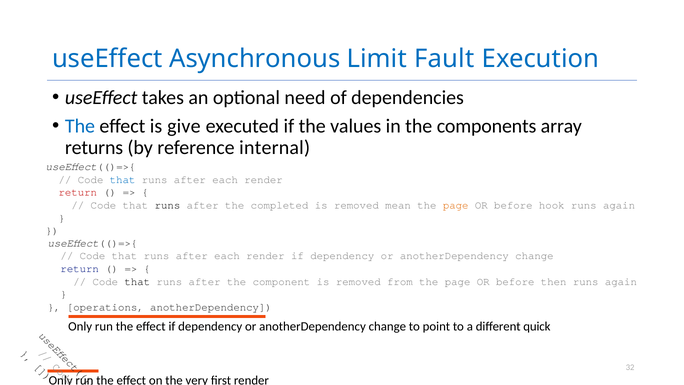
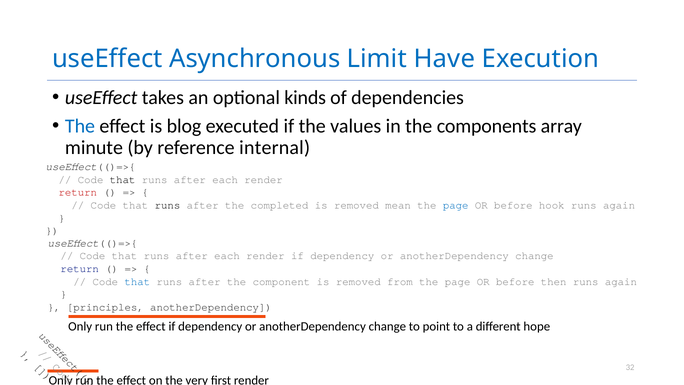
Fault: Fault -> Have
need: need -> kinds
give: give -> blog
returns: returns -> minute
that at (123, 179) colour: blue -> black
page at (456, 205) colour: orange -> blue
that at (137, 281) colour: black -> blue
operations: operations -> principles
quick: quick -> hope
